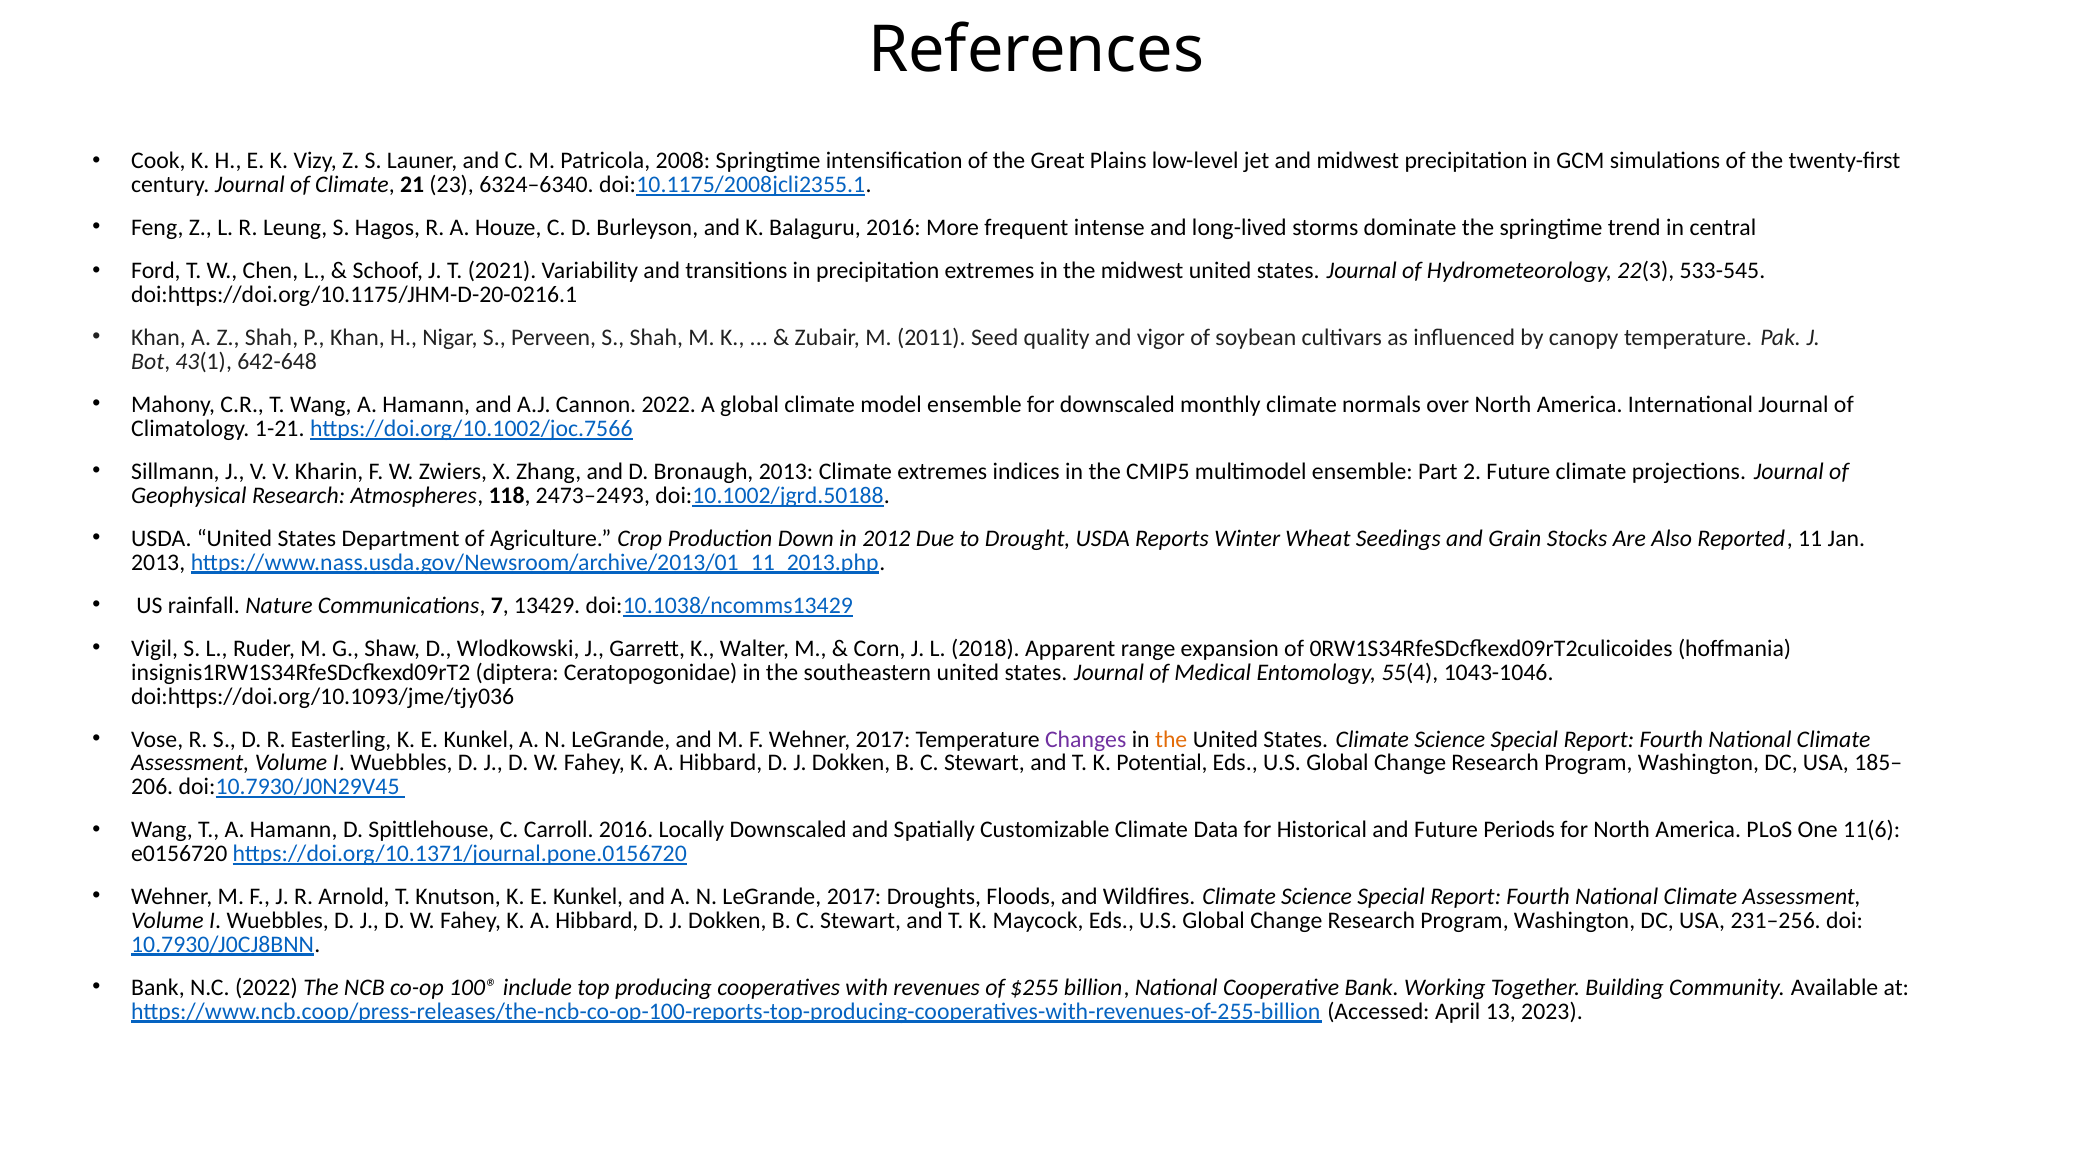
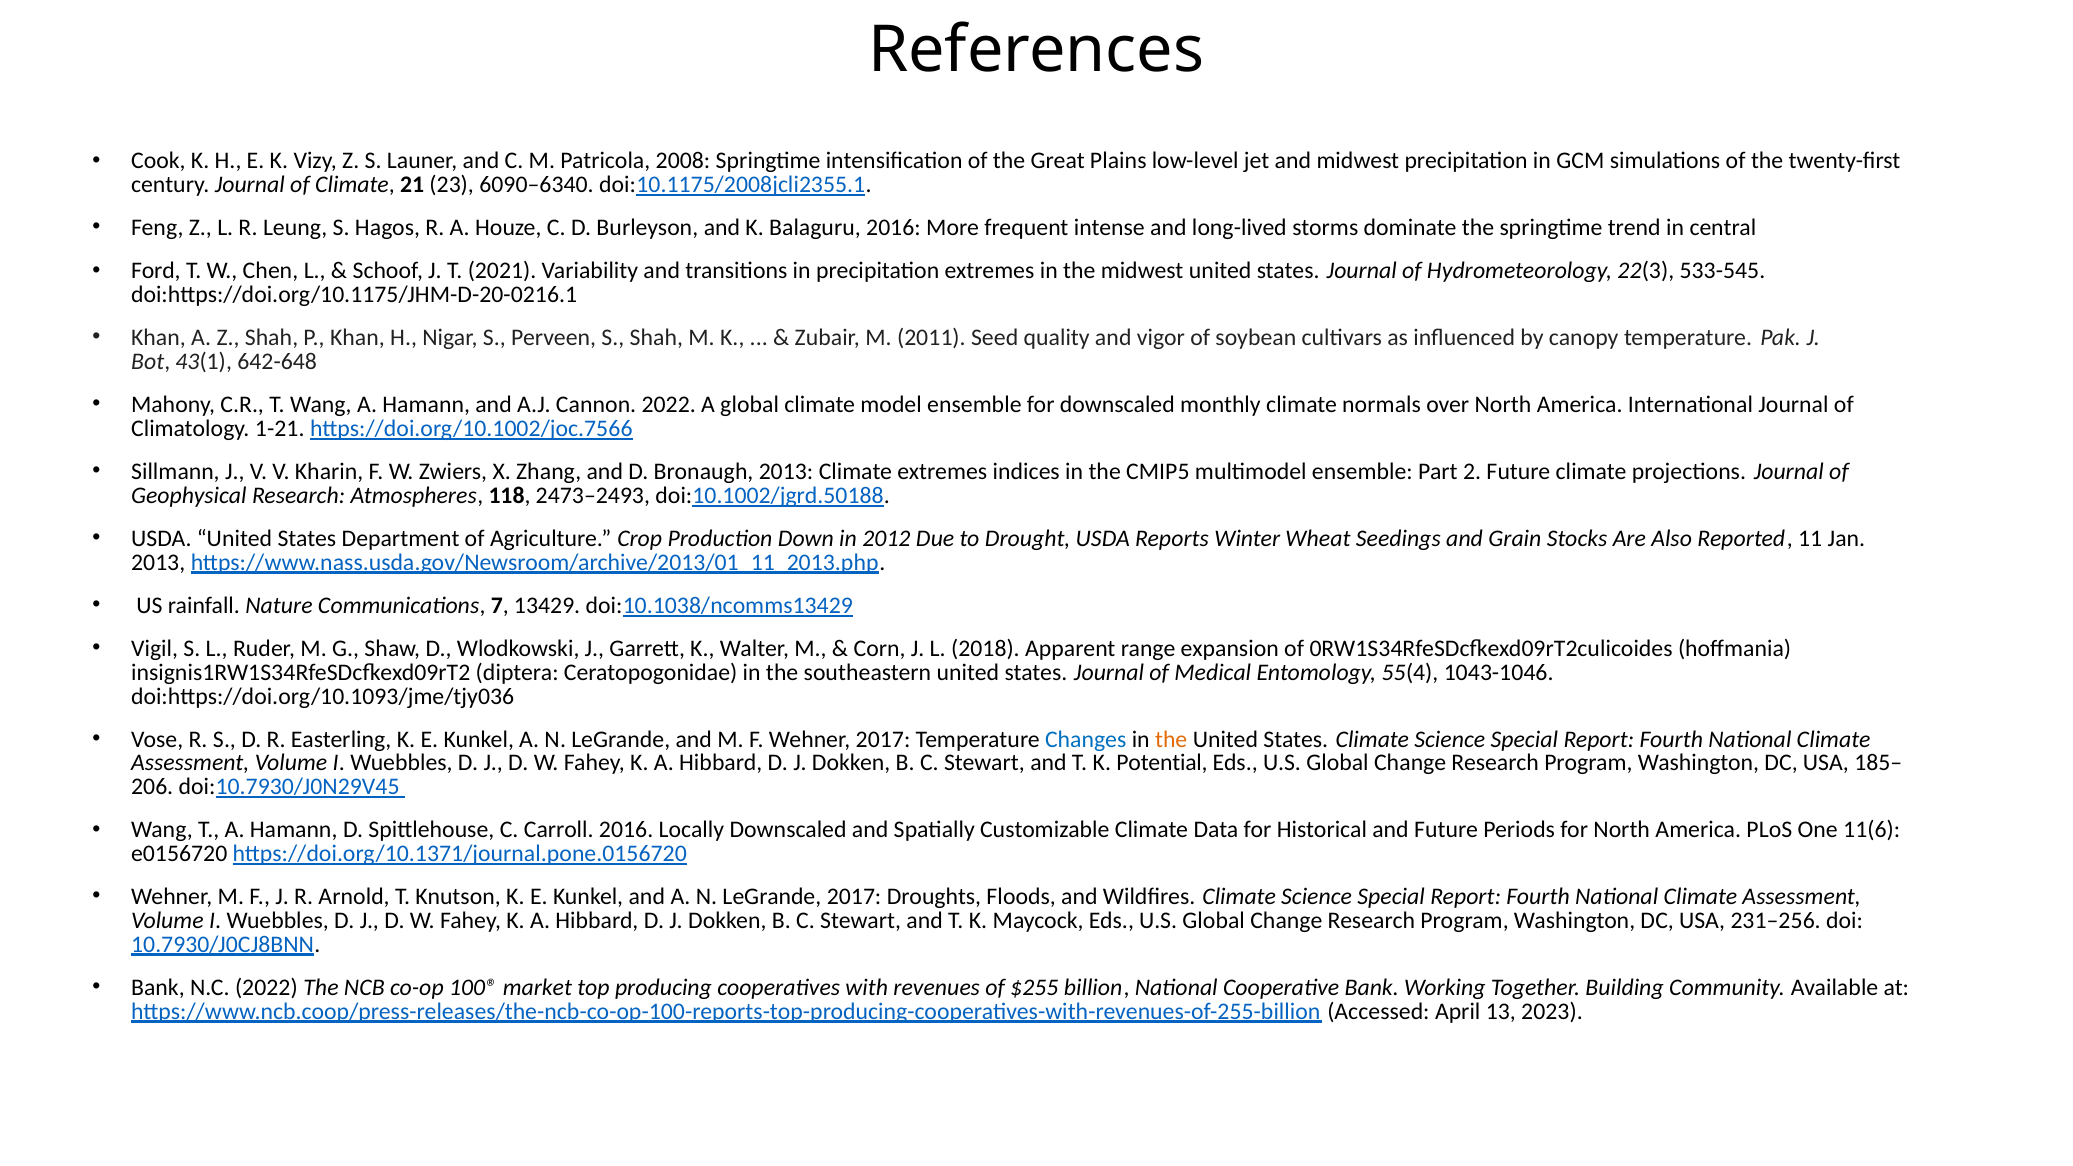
6324–6340: 6324–6340 -> 6090–6340
Changes colour: purple -> blue
include: include -> market
